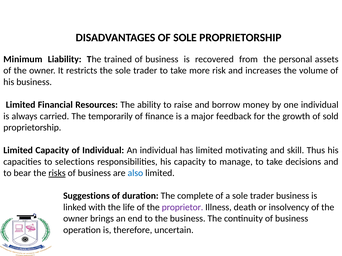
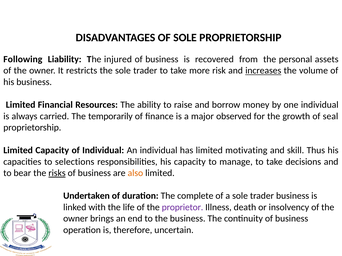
Minimum: Minimum -> Following
trained: trained -> injured
increases underline: none -> present
feedback: feedback -> observed
sold: sold -> seal
also colour: blue -> orange
Suggestions: Suggestions -> Undertaken
